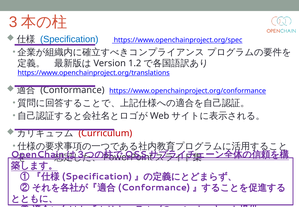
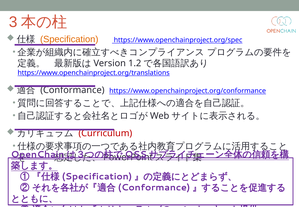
Specification colour: blue -> orange
